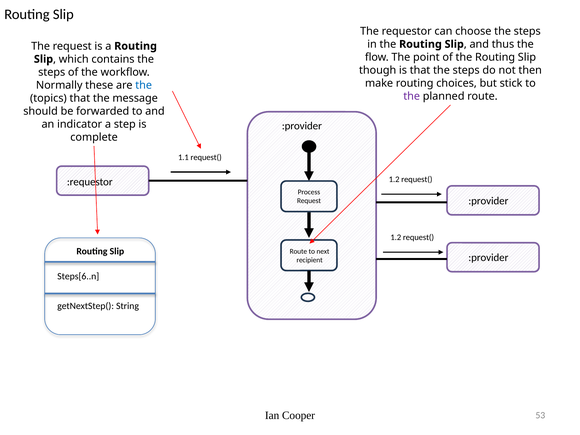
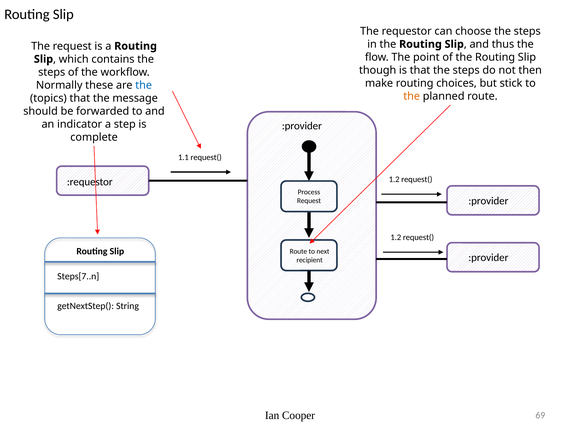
the at (412, 96) colour: purple -> orange
Steps[6..n: Steps[6..n -> Steps[7..n
53: 53 -> 69
